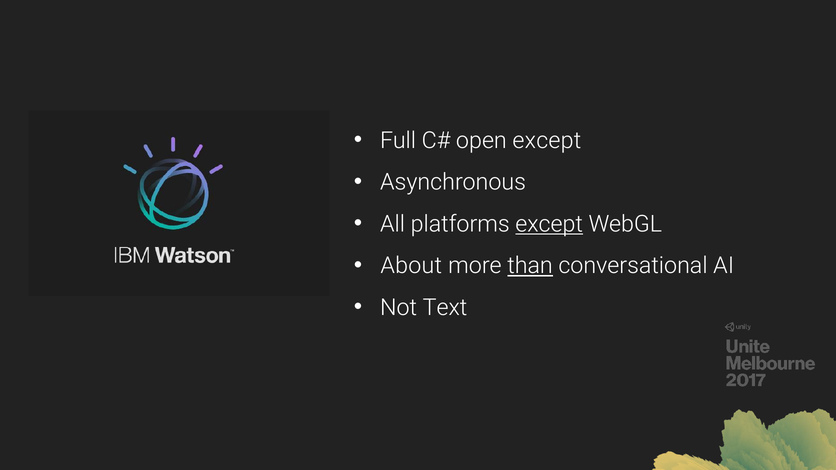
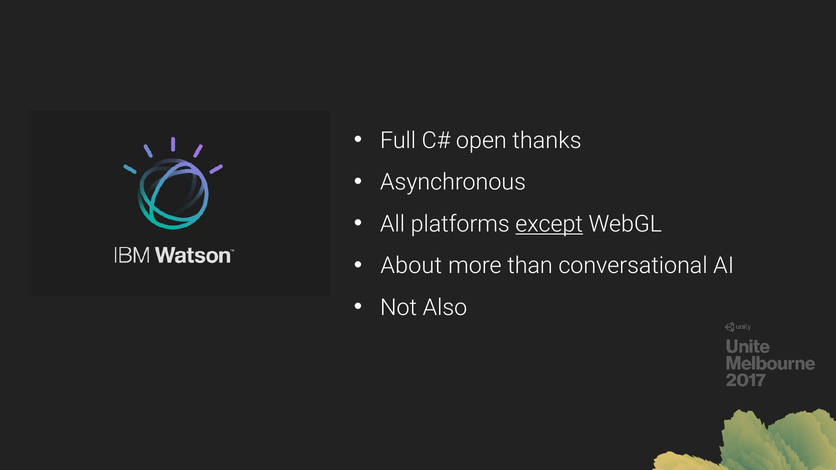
open except: except -> thanks
than underline: present -> none
Text: Text -> Also
